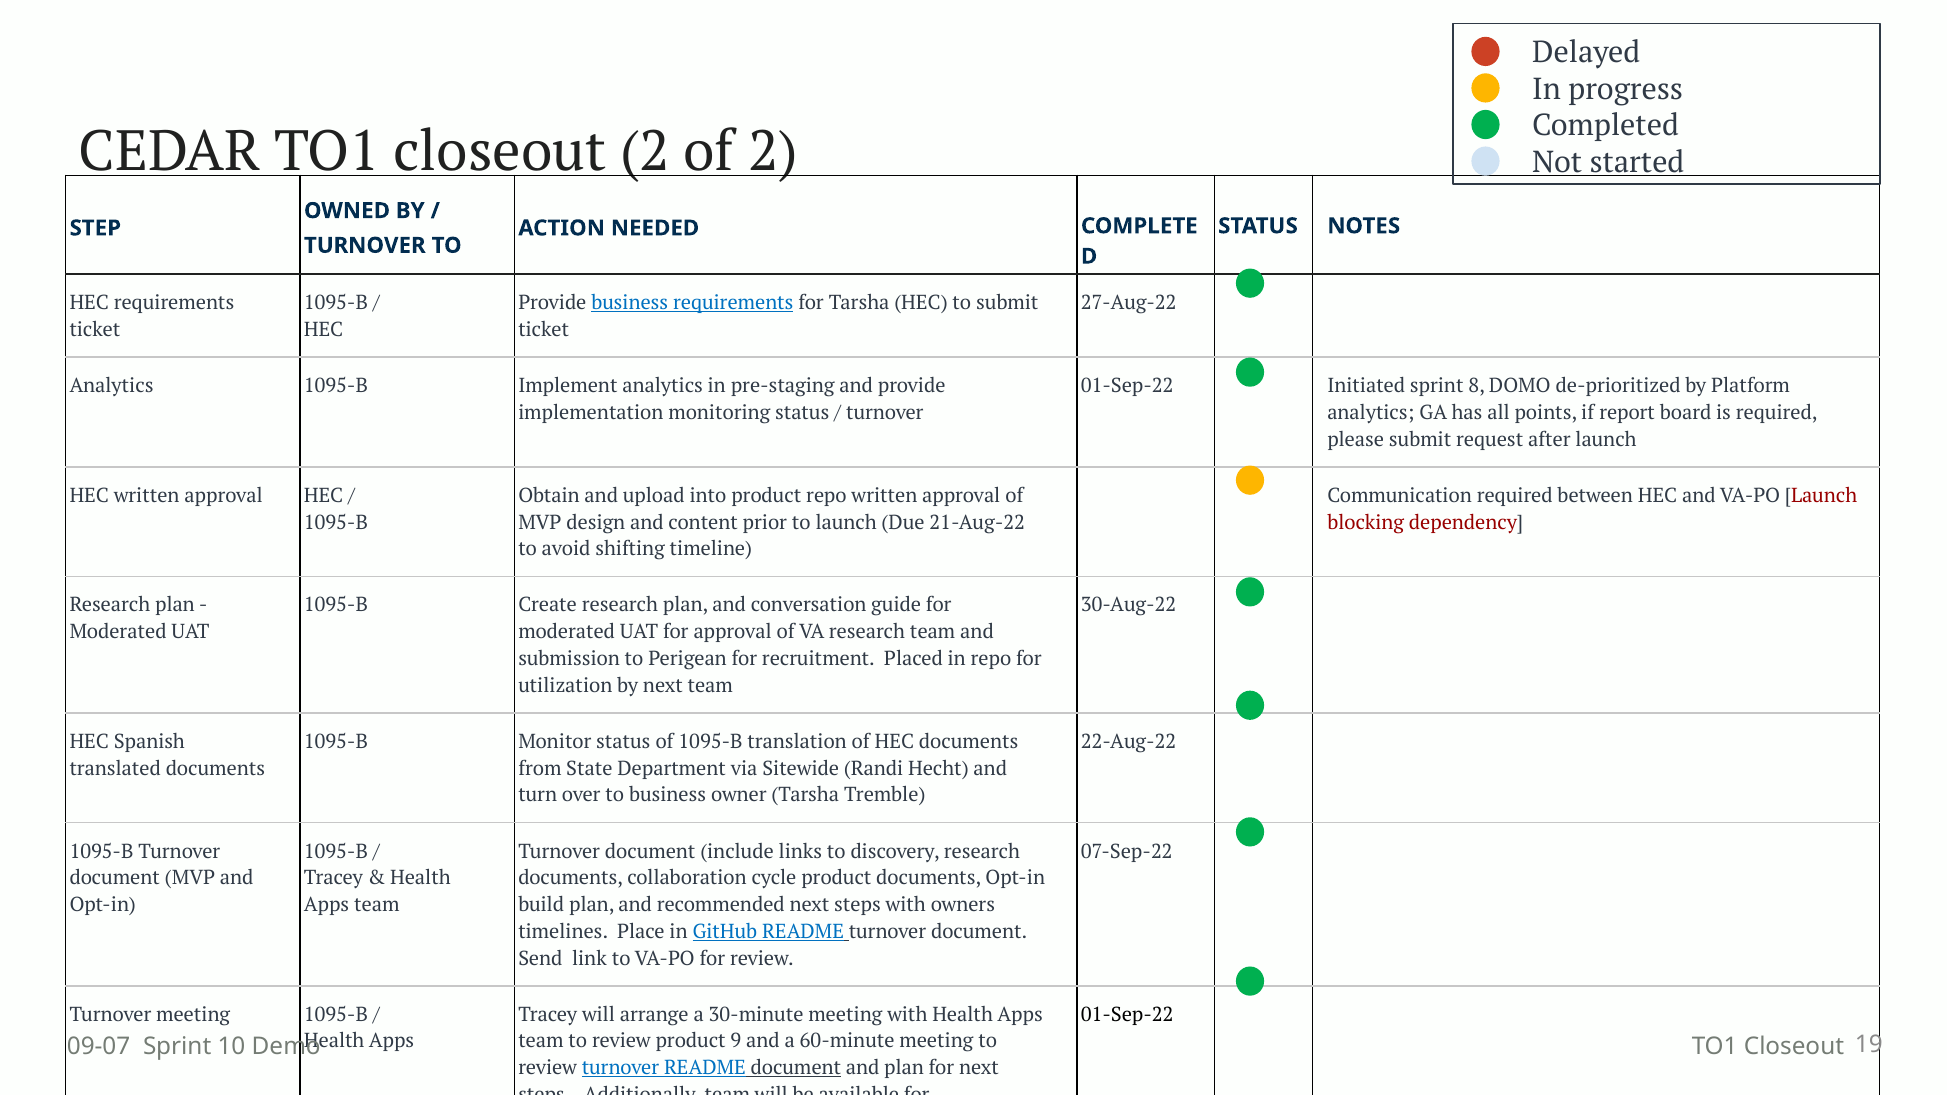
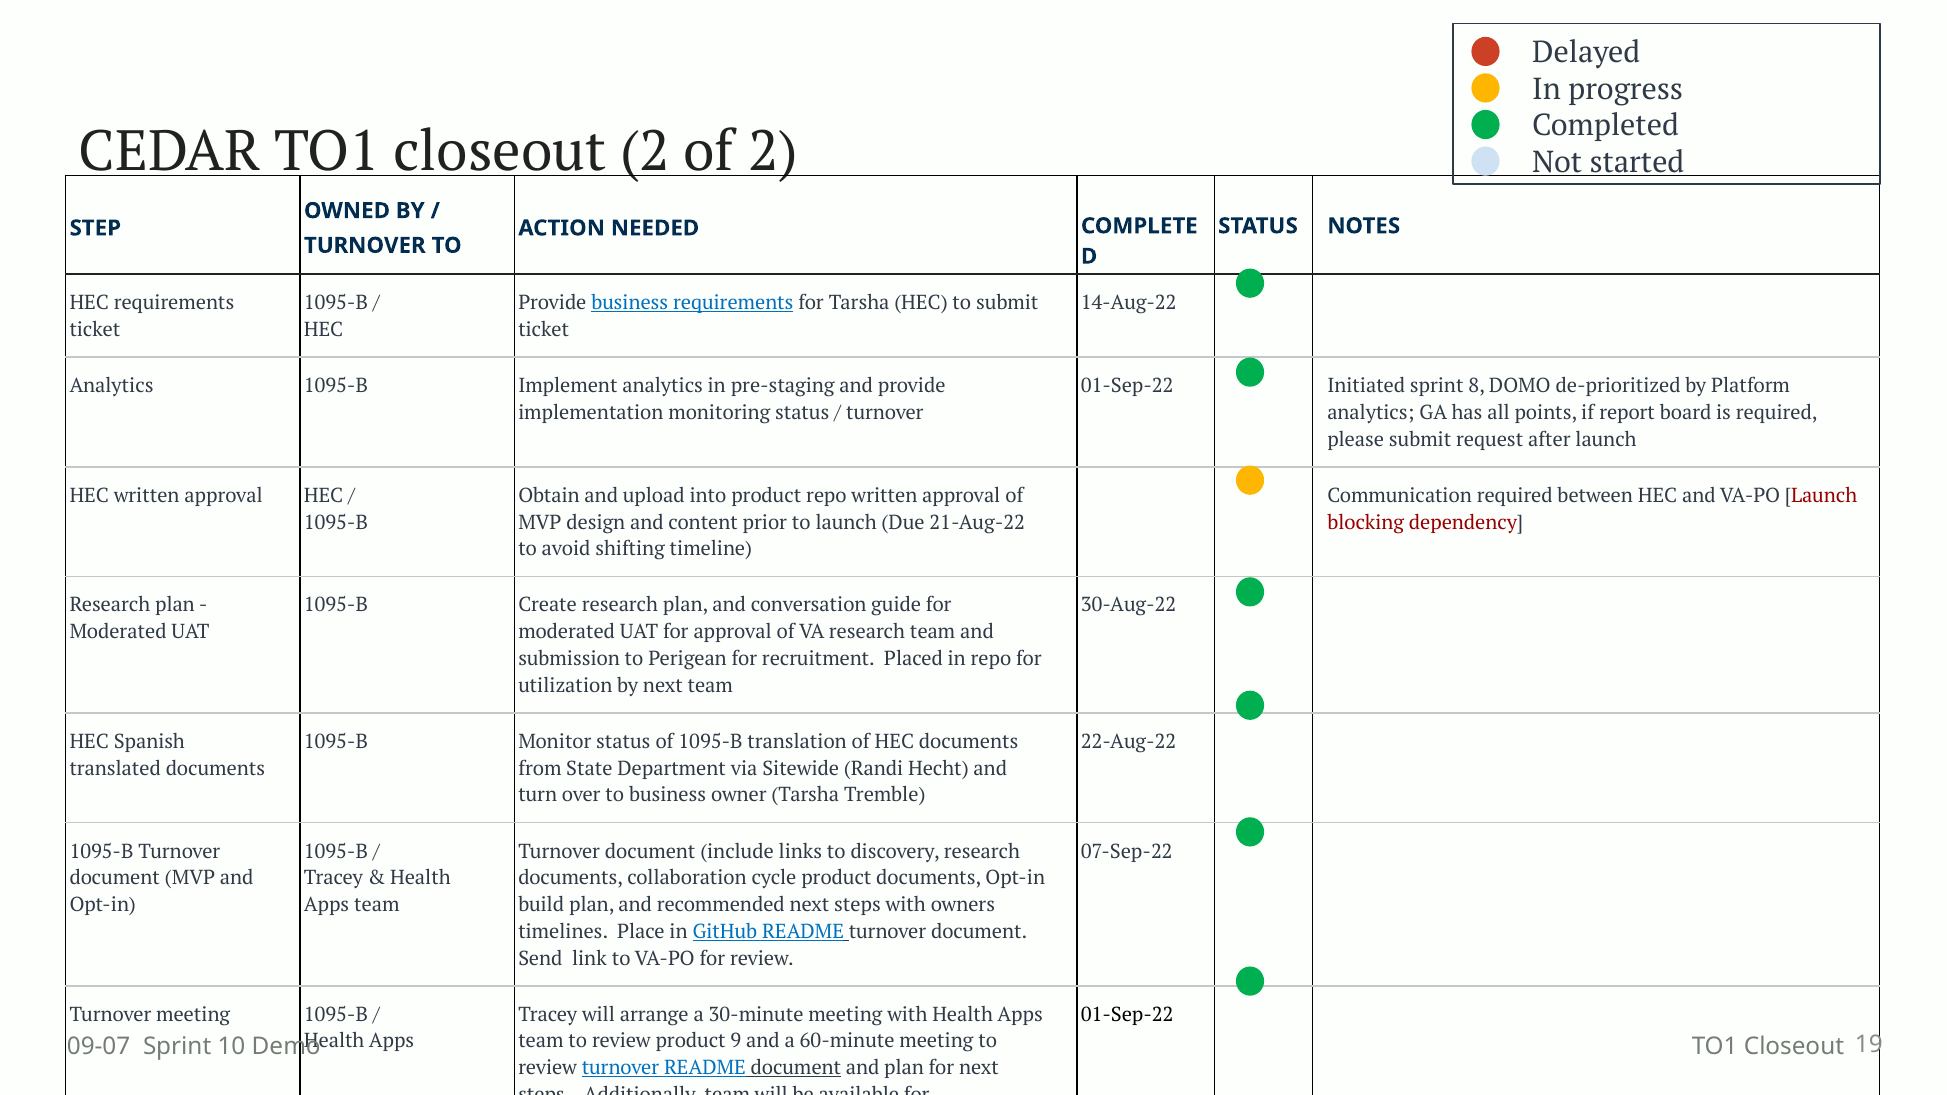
27-Aug-22: 27-Aug-22 -> 14-Aug-22
